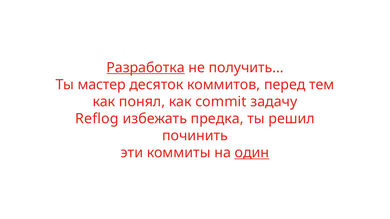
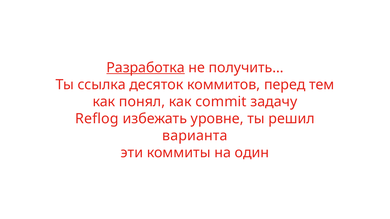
мастер: мастер -> ссылка
предка: предка -> уровне
починить: починить -> варианта
один underline: present -> none
